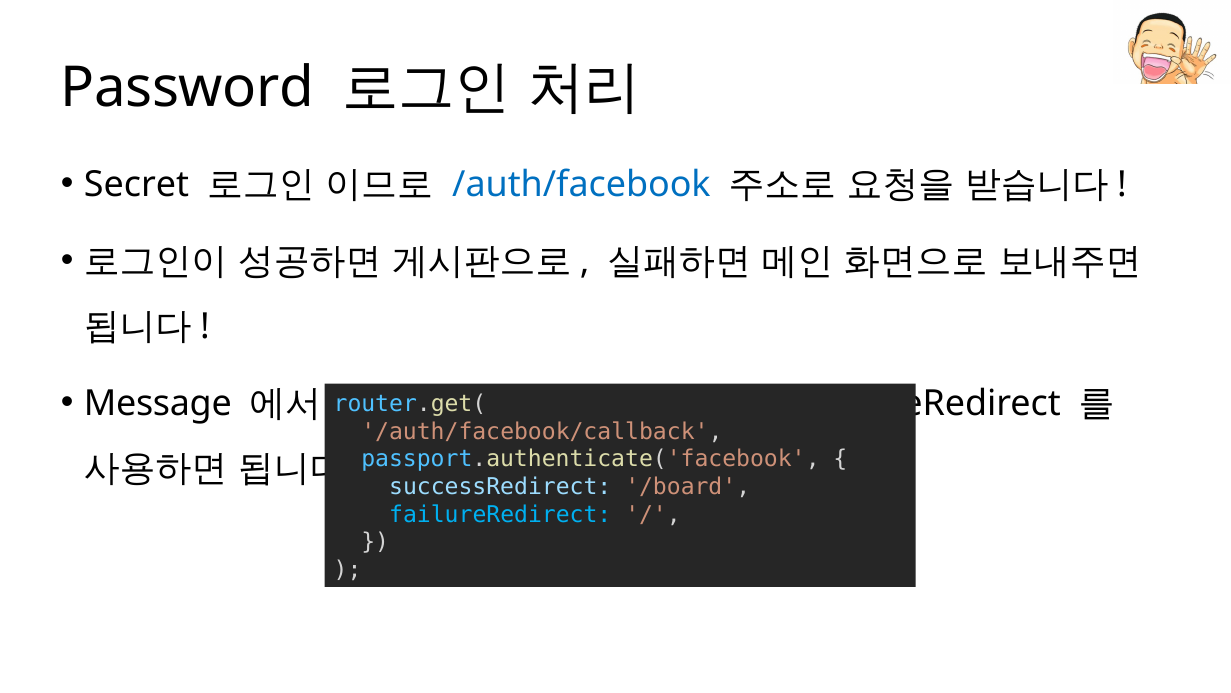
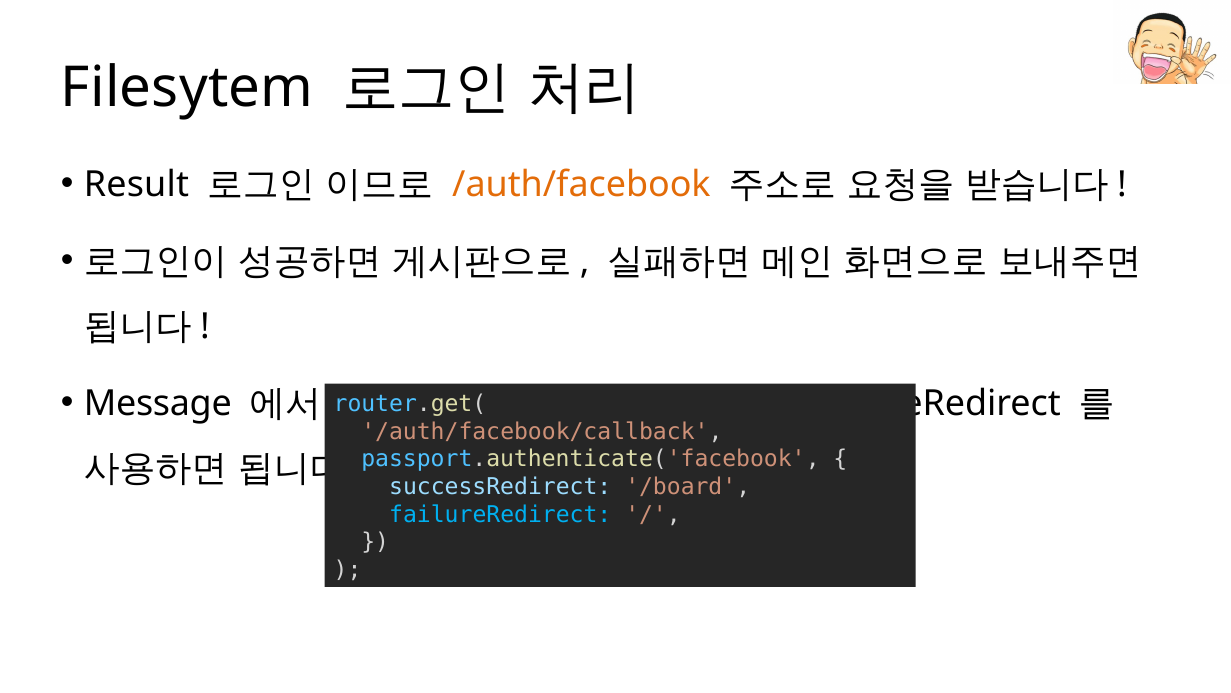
Password: Password -> Filesytem
Secret: Secret -> Result
/auth/facebook colour: blue -> orange
